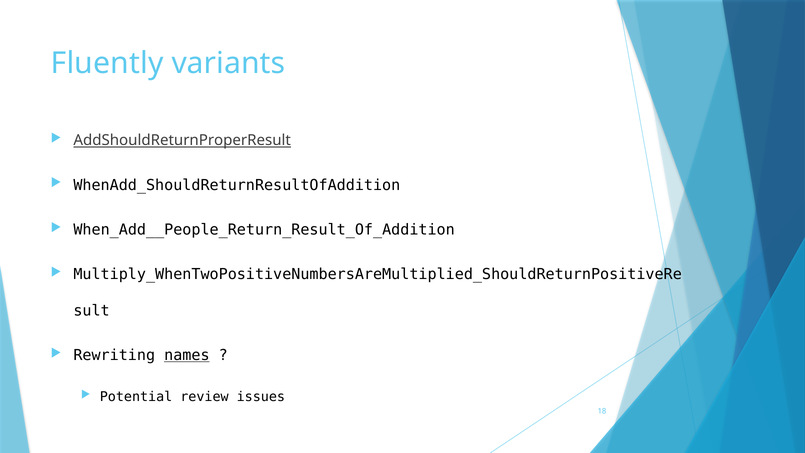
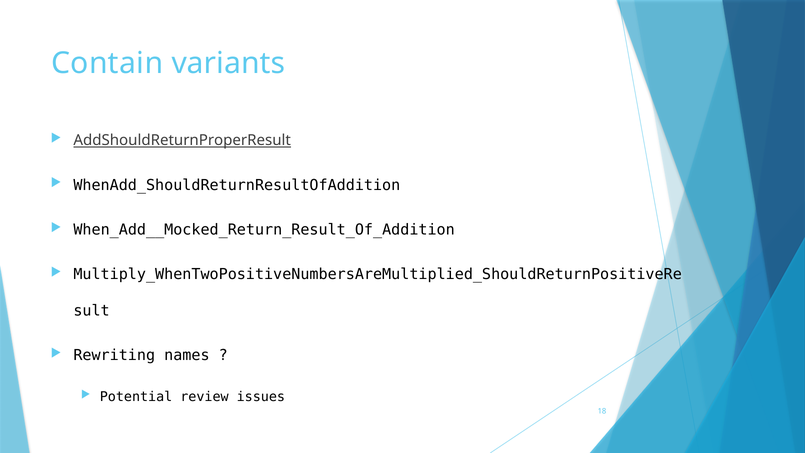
Fluently: Fluently -> Contain
When_Add__People_Return_Result_Of_Addition: When_Add__People_Return_Result_Of_Addition -> When_Add__Mocked_Return_Result_Of_Addition
names underline: present -> none
